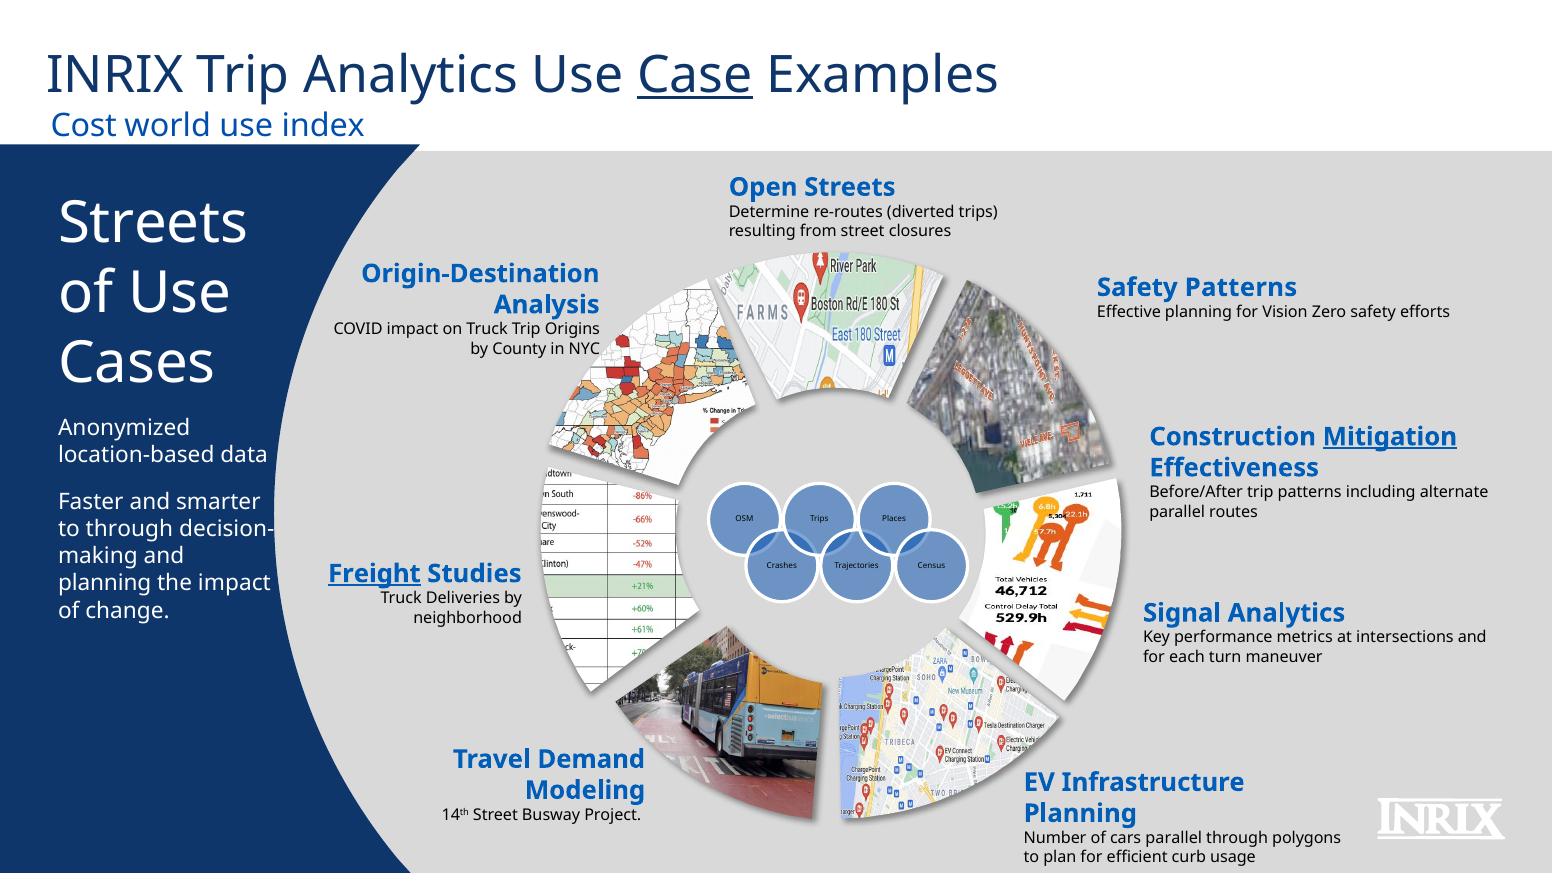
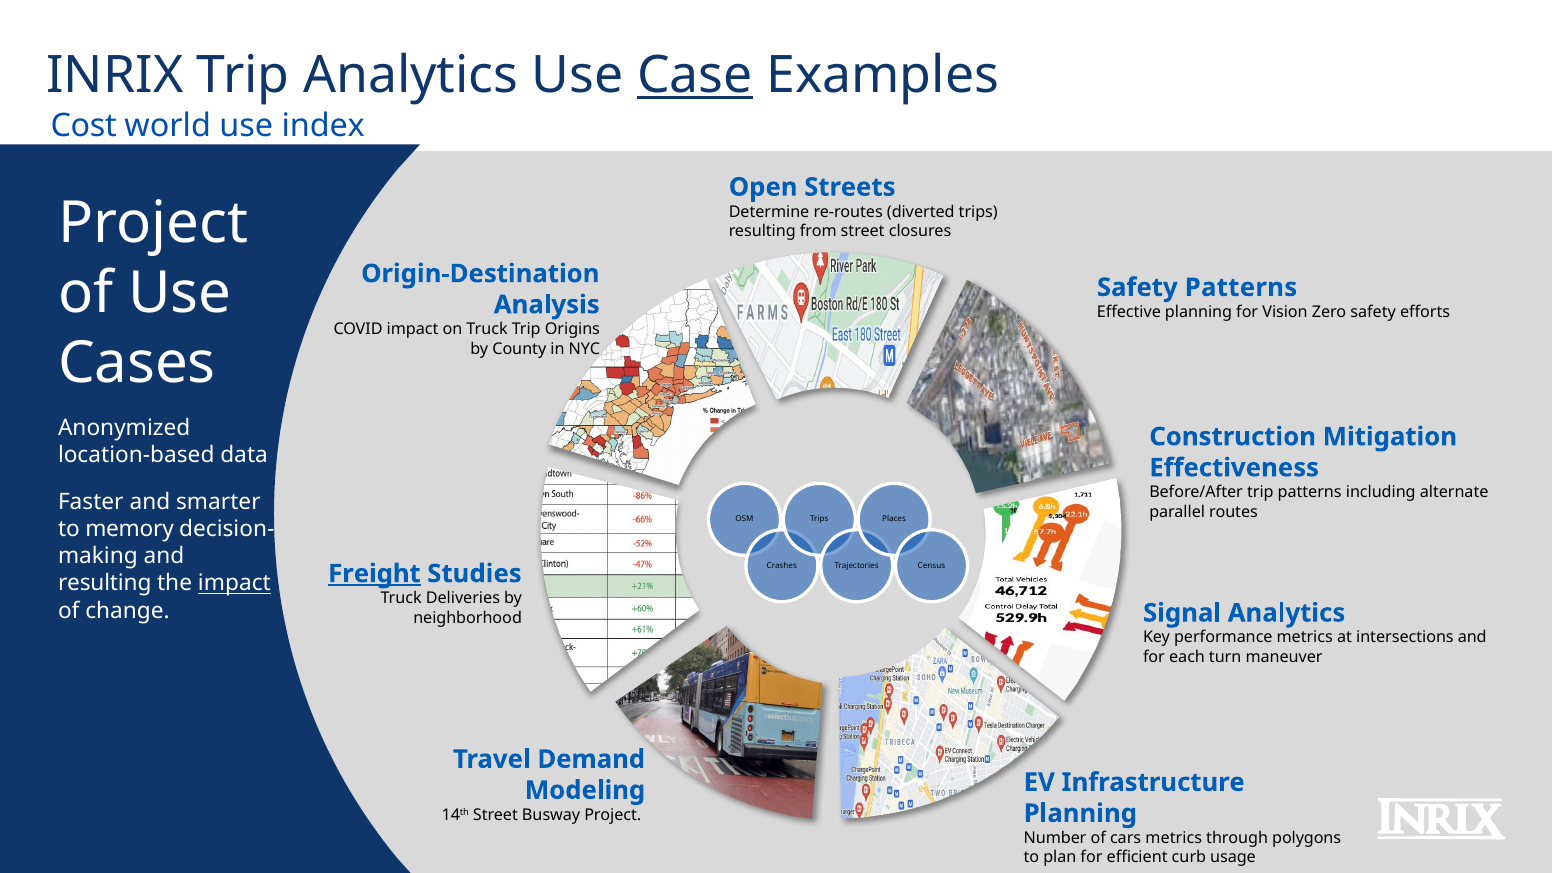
Streets at (153, 223): Streets -> Project
Mitigation underline: present -> none
to through: through -> memory
planning at (105, 584): planning -> resulting
impact at (234, 584) underline: none -> present
cars parallel: parallel -> metrics
